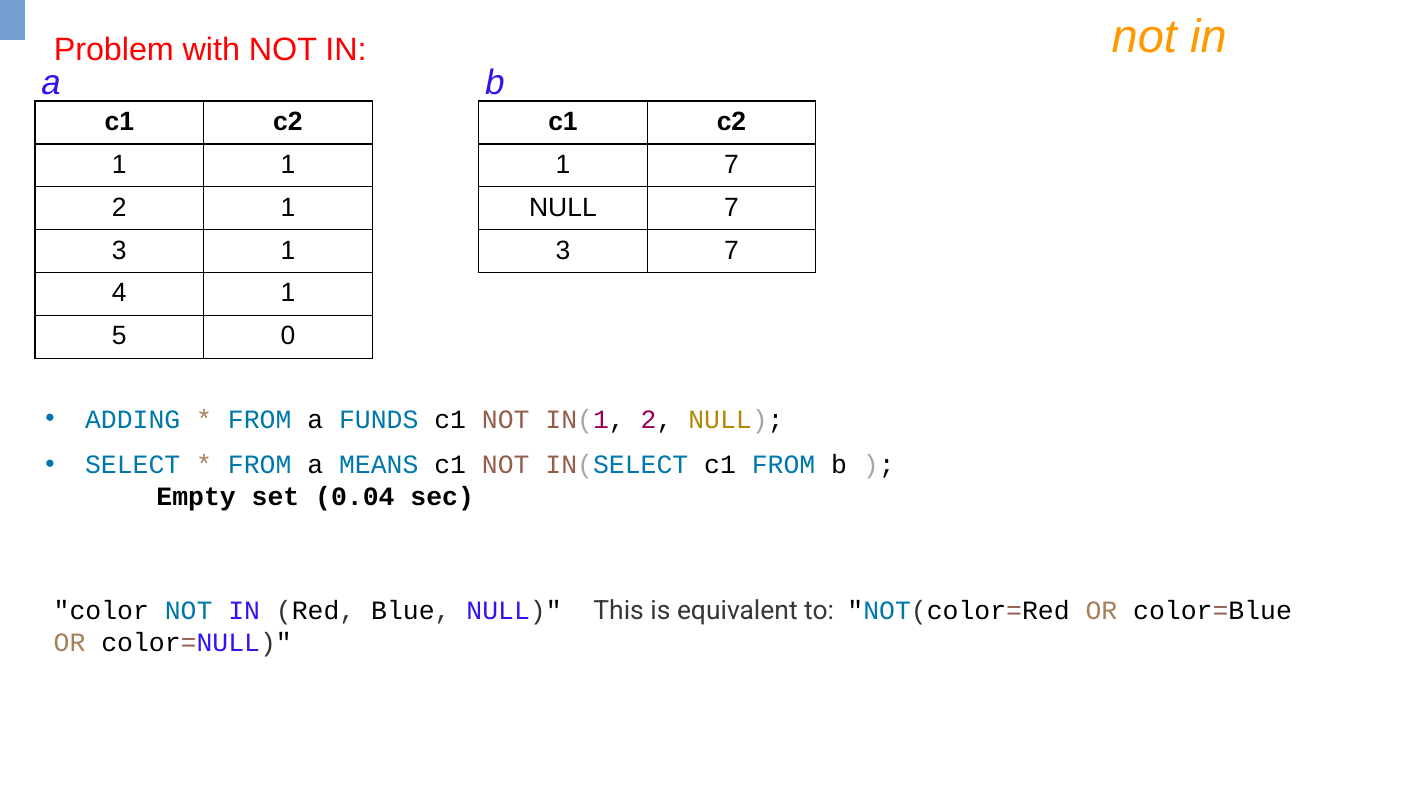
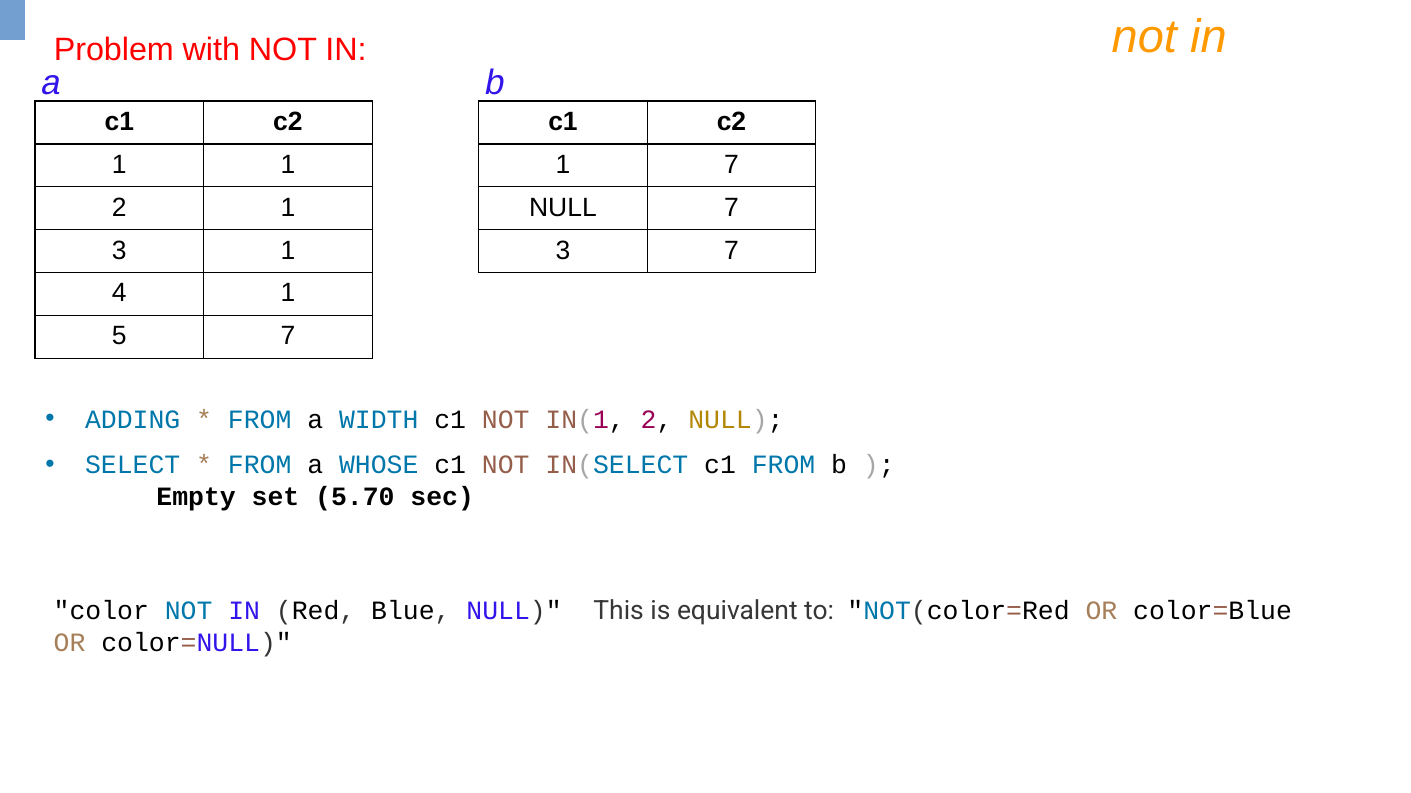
5 0: 0 -> 7
FUNDS: FUNDS -> WIDTH
MEANS: MEANS -> WHOSE
0.04: 0.04 -> 5.70
